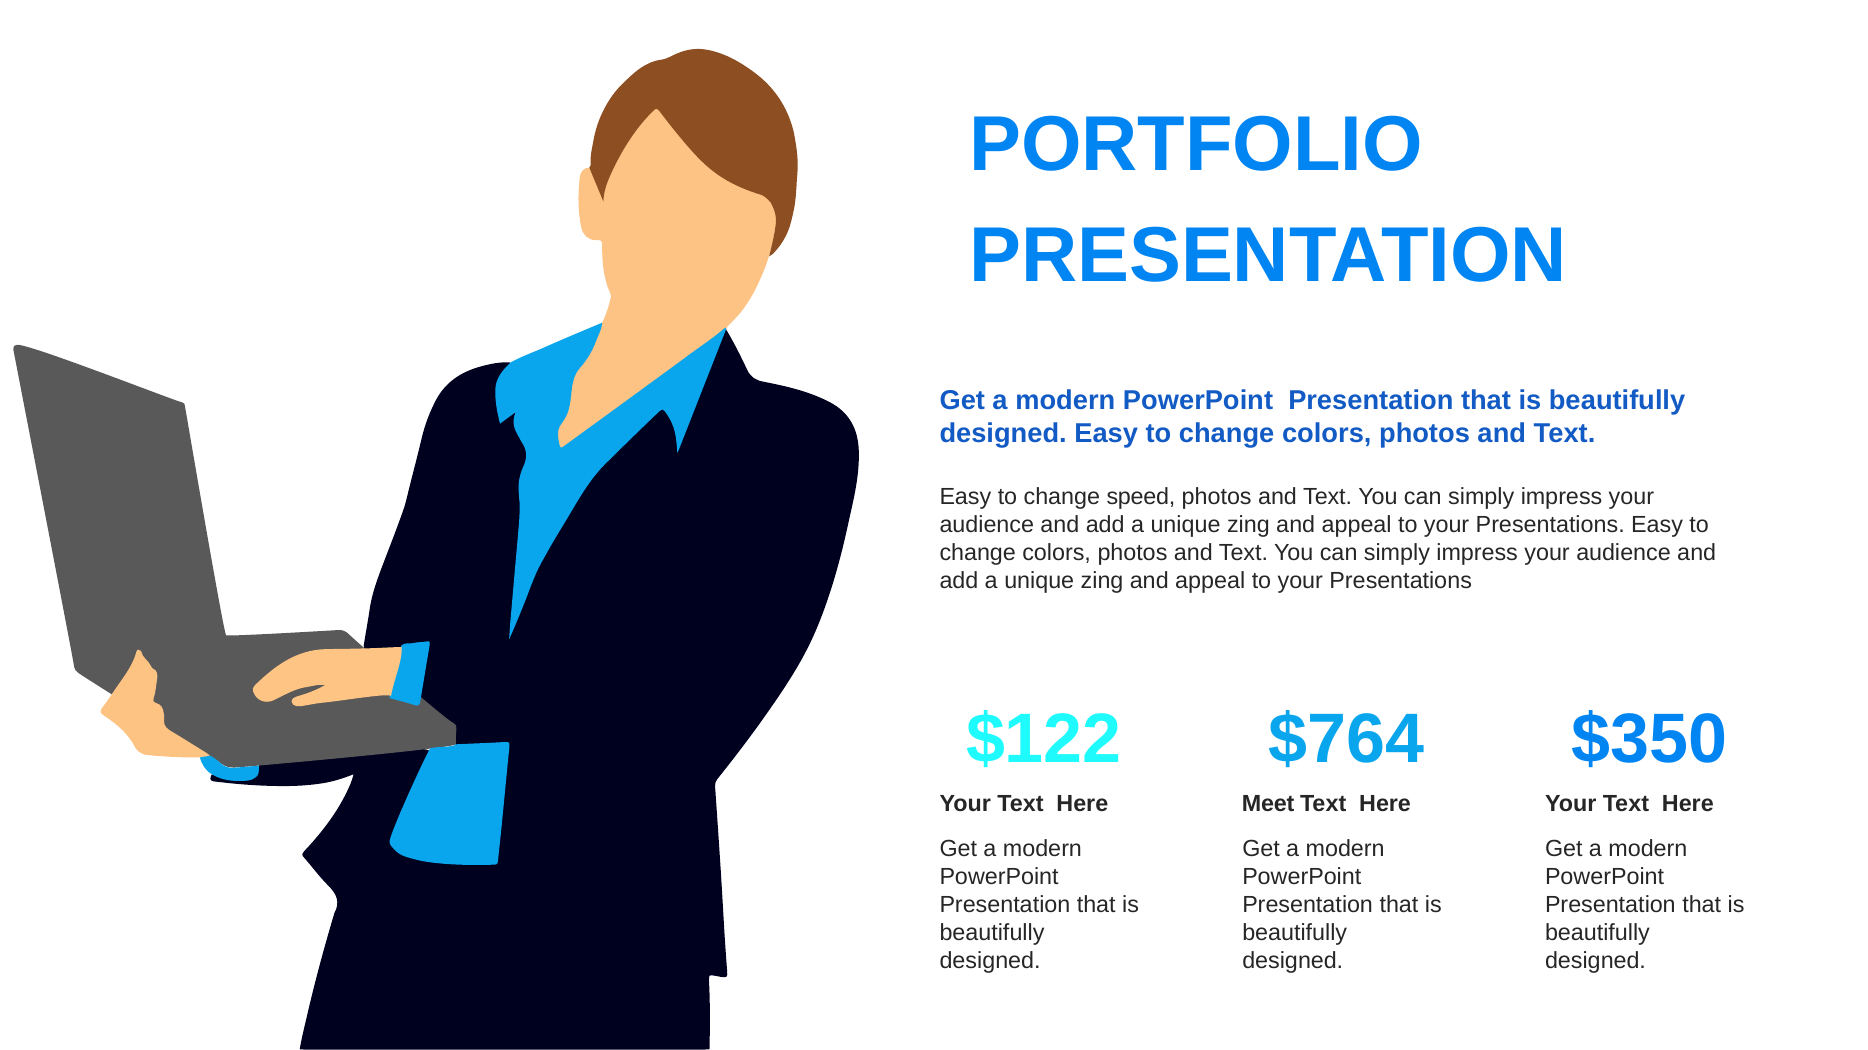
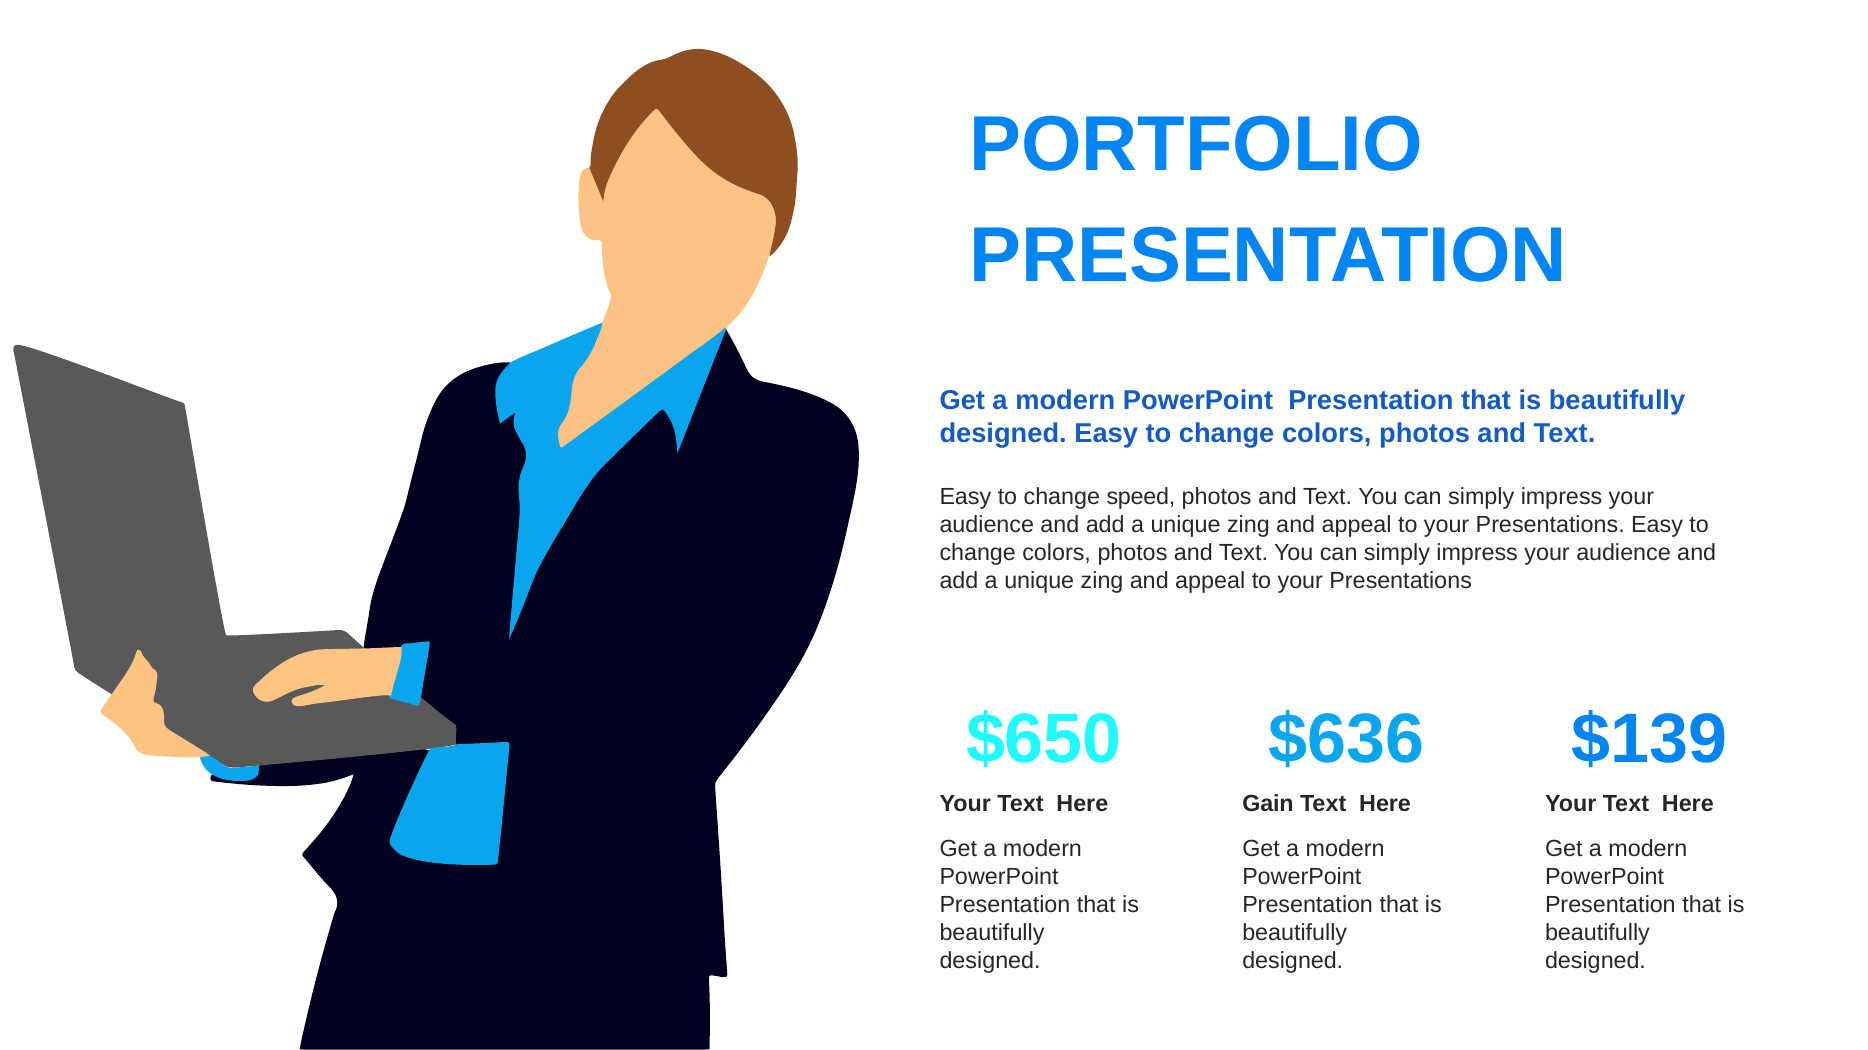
$122: $122 -> $650
$764: $764 -> $636
$350: $350 -> $139
Meet: Meet -> Gain
